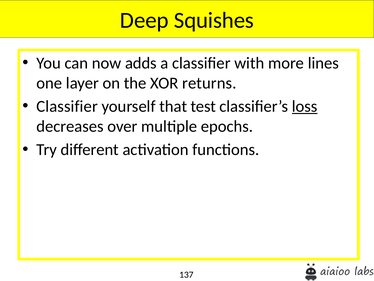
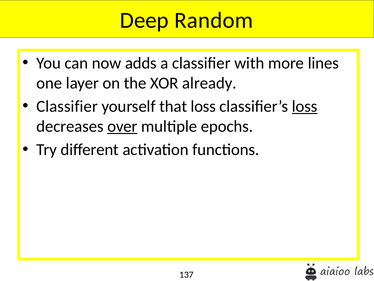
Squishes: Squishes -> Random
returns: returns -> already
that test: test -> loss
over underline: none -> present
